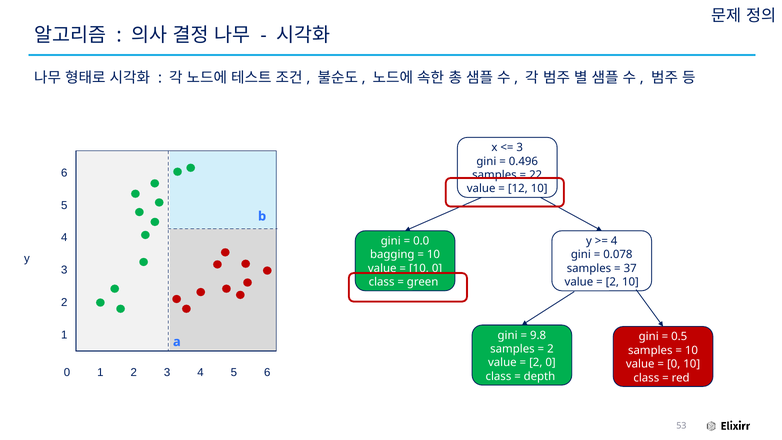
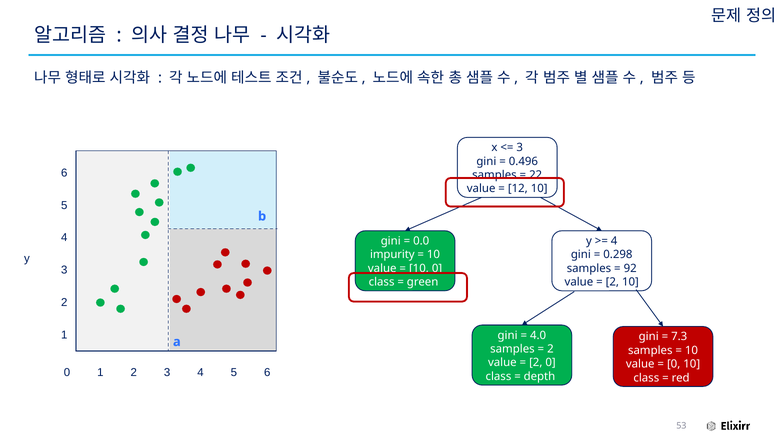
bagging: bagging -> impurity
0.078: 0.078 -> 0.298
37: 37 -> 92
9.8: 9.8 -> 4.0
0.5: 0.5 -> 7.3
